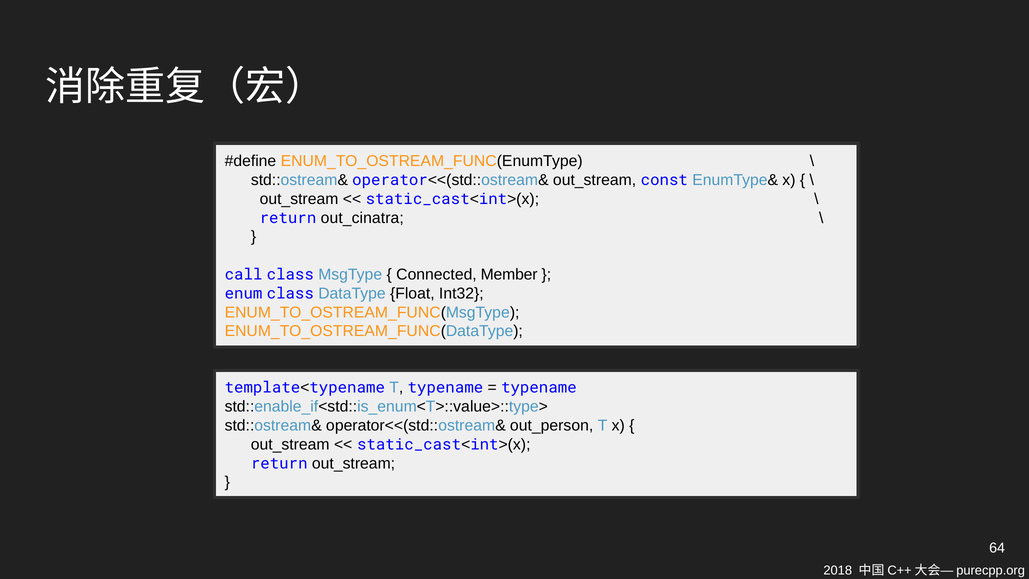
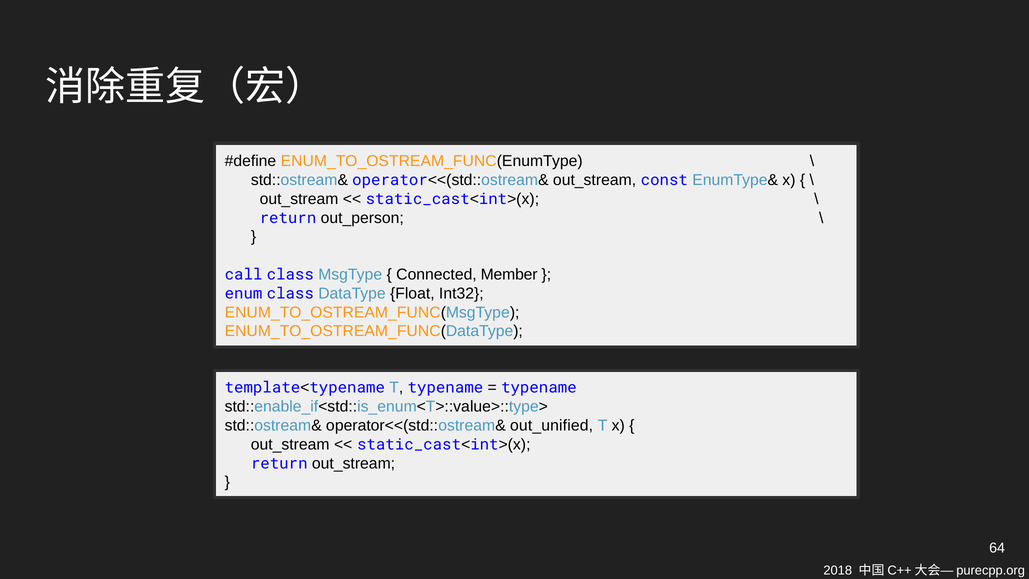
out_cinatra: out_cinatra -> out_person
out_person: out_person -> out_unified
